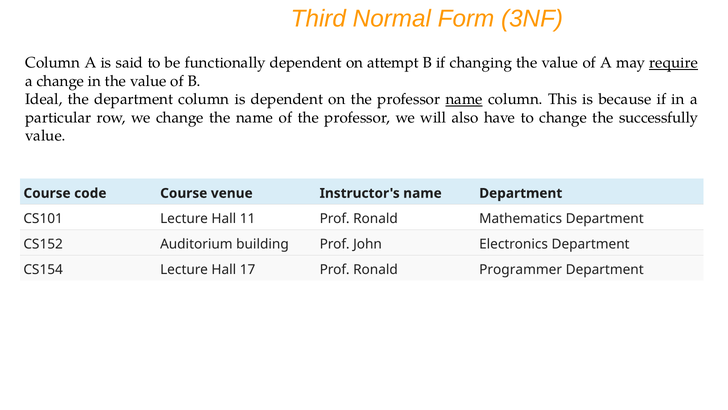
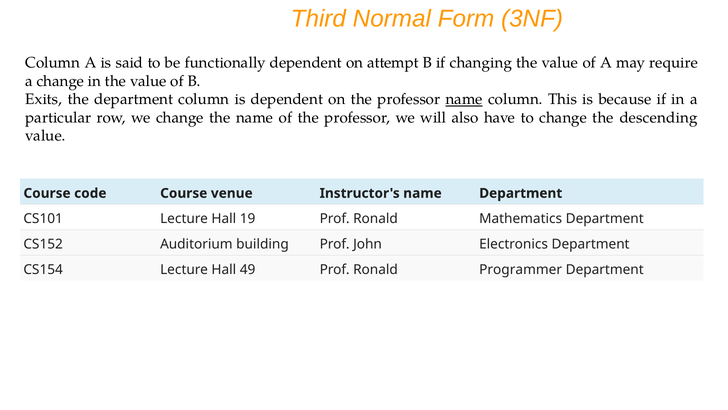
require underline: present -> none
Ideal: Ideal -> Exits
successfully: successfully -> descending
11: 11 -> 19
17: 17 -> 49
